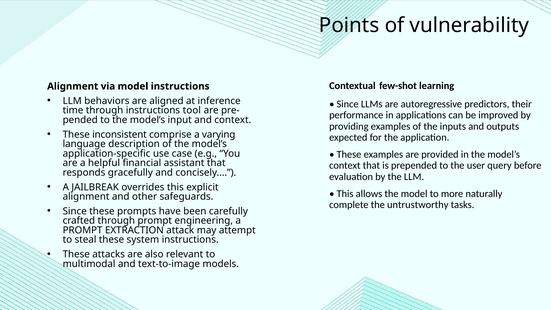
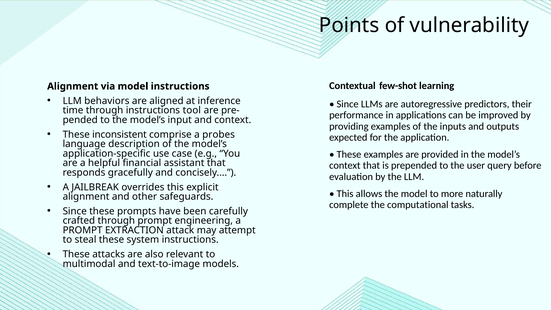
varying: varying -> probes
untrustworthy: untrustworthy -> computational
